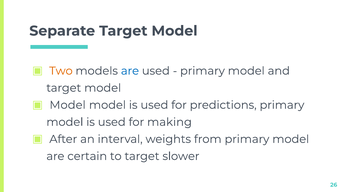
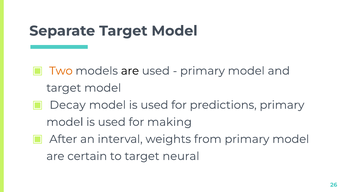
are at (130, 71) colour: blue -> black
Model at (68, 105): Model -> Decay
slower: slower -> neural
